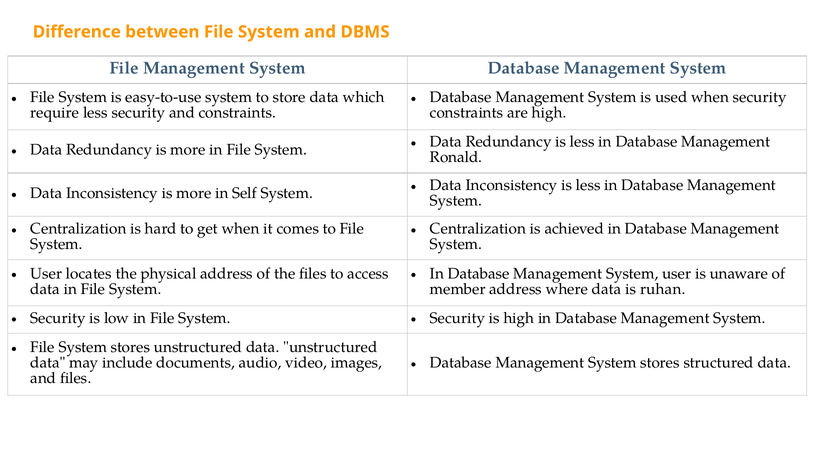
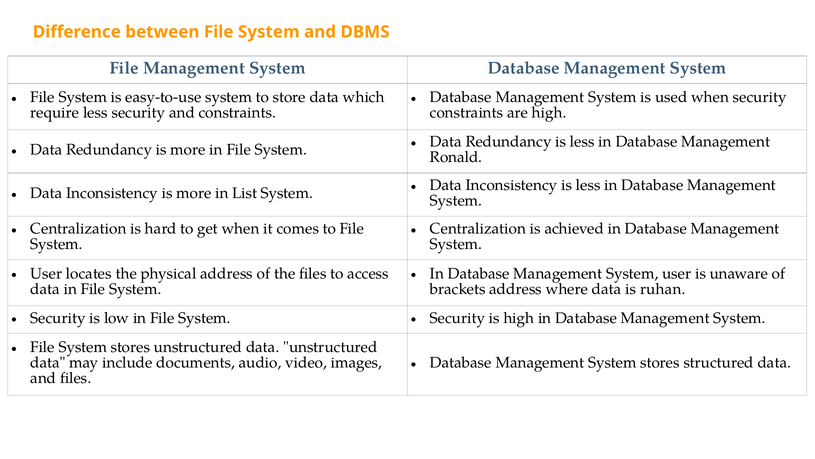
Self: Self -> List
member: member -> brackets
